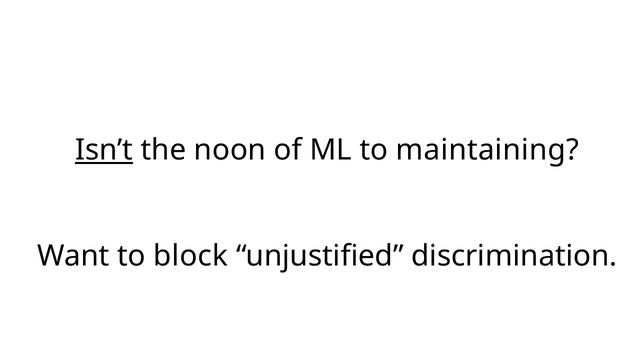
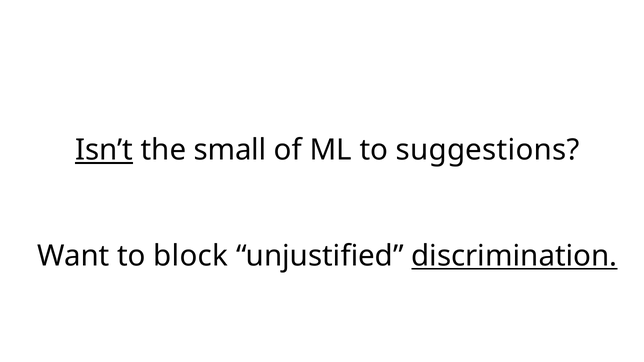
noon: noon -> small
maintaining: maintaining -> suggestions
discrimination underline: none -> present
